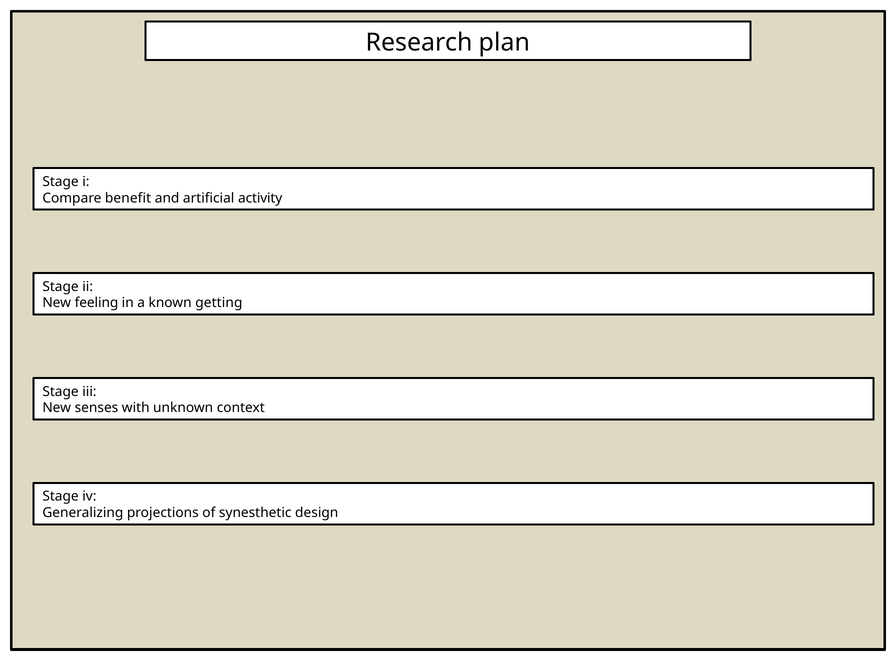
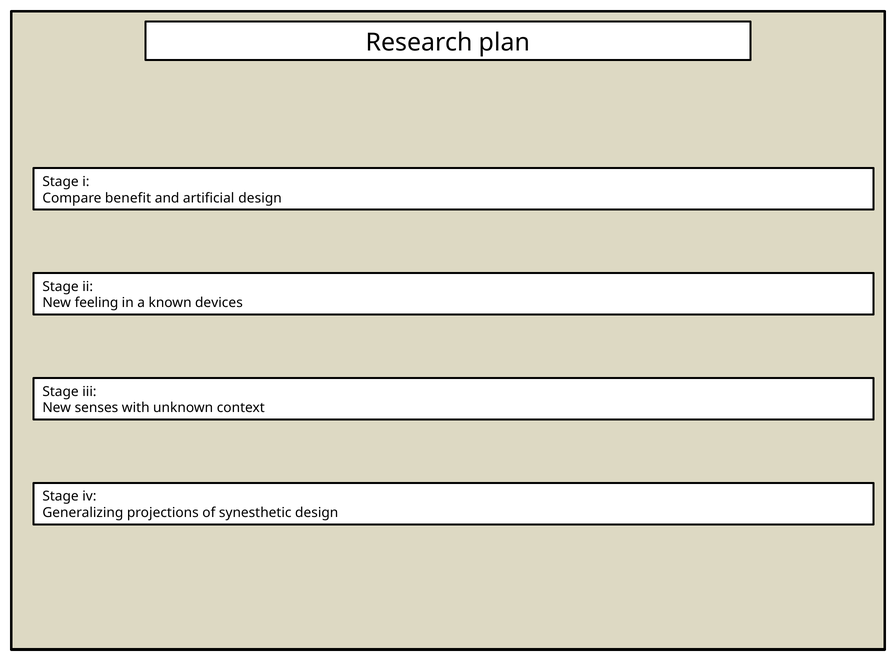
artificial activity: activity -> design
getting: getting -> devices
